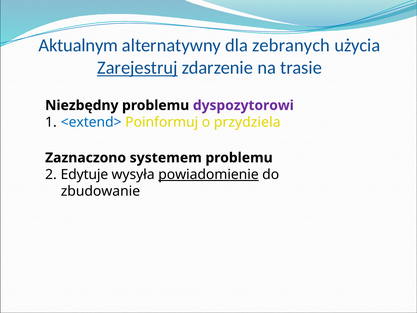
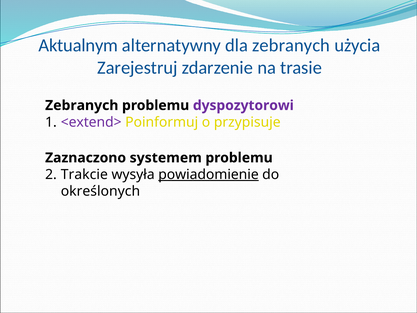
Zarejestruj underline: present -> none
Niezbędny at (82, 105): Niezbędny -> Zebranych
<extend> colour: blue -> purple
przydziela: przydziela -> przypisuje
Edytuje: Edytuje -> Trakcie
zbudowanie: zbudowanie -> określonych
